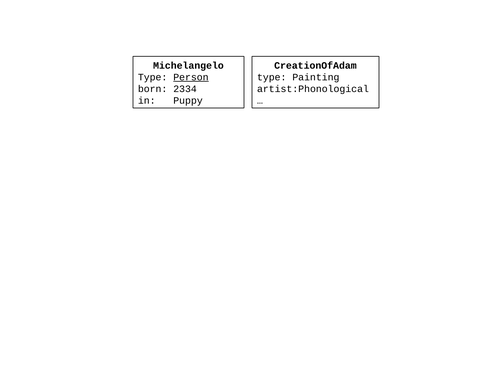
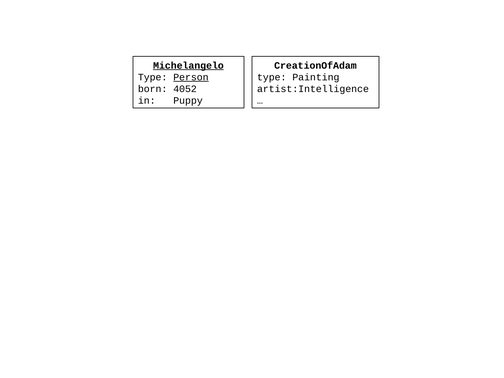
Michelangelo underline: none -> present
2334: 2334 -> 4052
artist:Phonological: artist:Phonological -> artist:Intelligence
